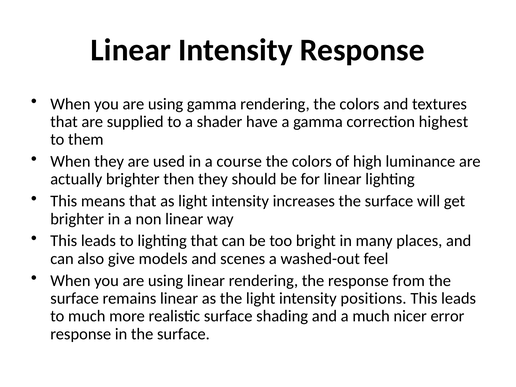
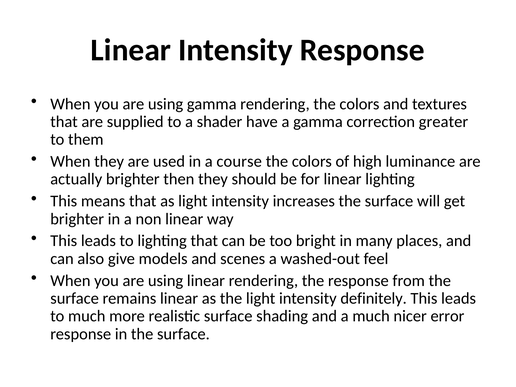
highest: highest -> greater
positions: positions -> definitely
